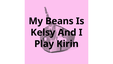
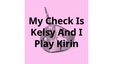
Beans: Beans -> Check
